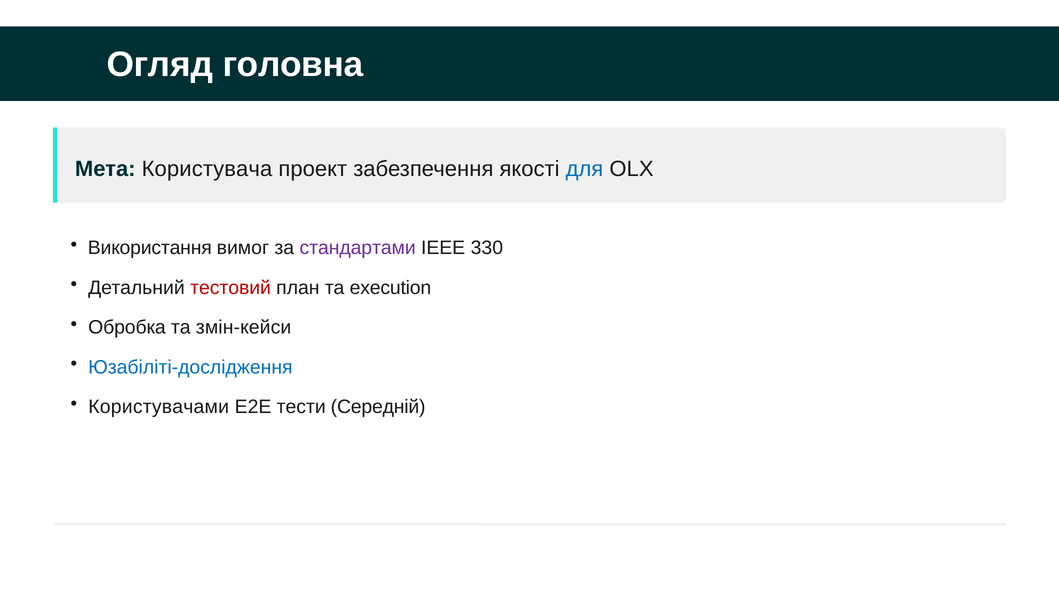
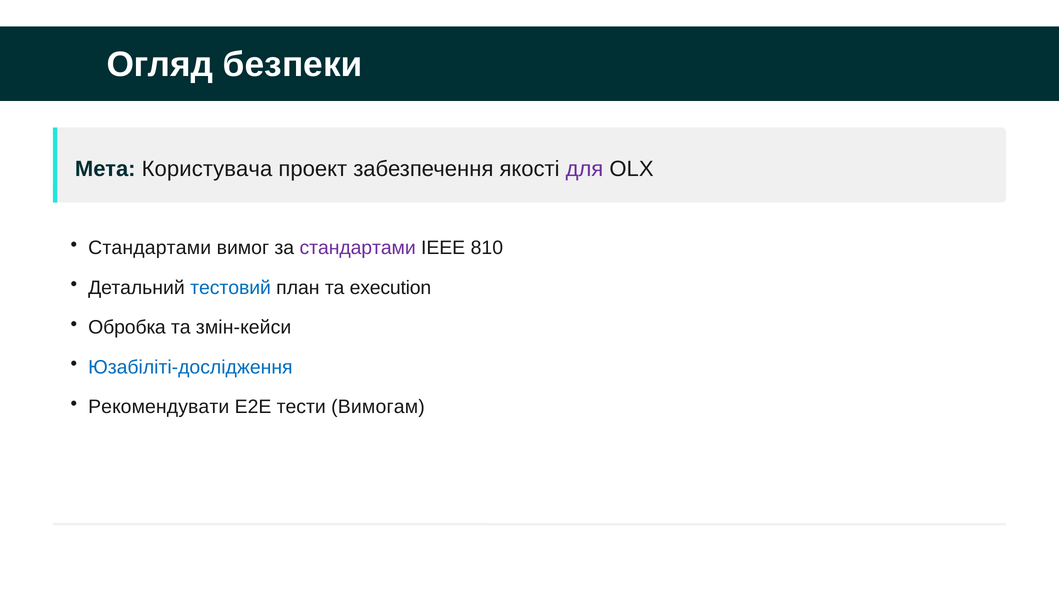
головна: головна -> безпеки
для colour: blue -> purple
Використання at (150, 248): Використання -> Стандартами
330: 330 -> 810
тестовий colour: red -> blue
Користувачами: Користувачами -> Рекомендувати
Середній: Середній -> Вимогам
